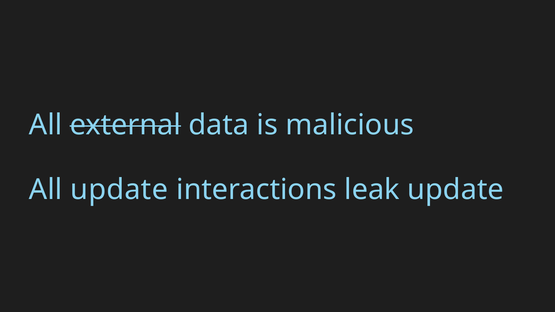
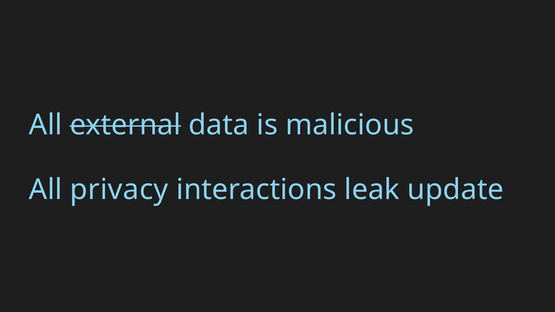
All update: update -> privacy
